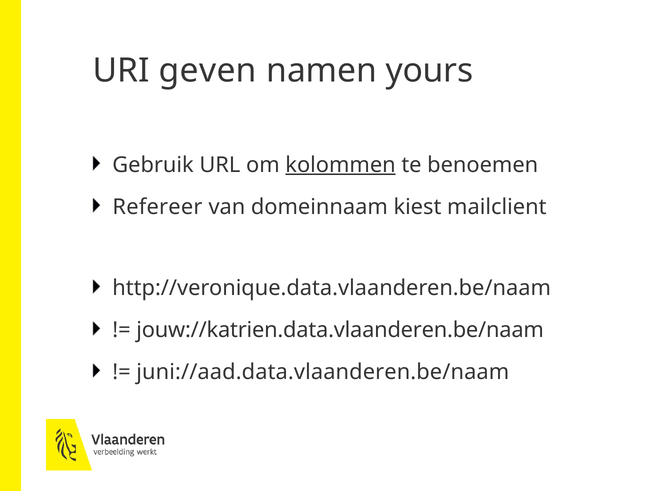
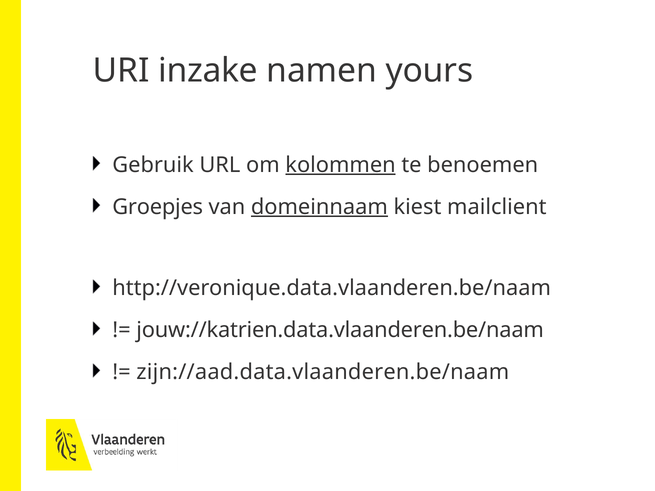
geven: geven -> inzake
Refereer: Refereer -> Groepjes
domeinnaam underline: none -> present
juni://aad.data.vlaanderen.be/naam: juni://aad.data.vlaanderen.be/naam -> zijn://aad.data.vlaanderen.be/naam
